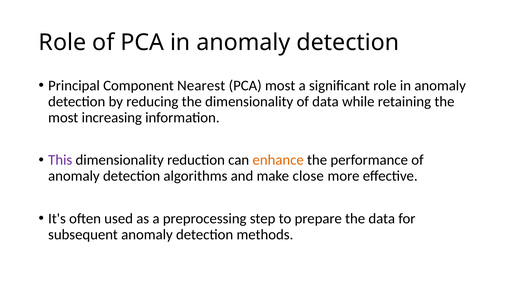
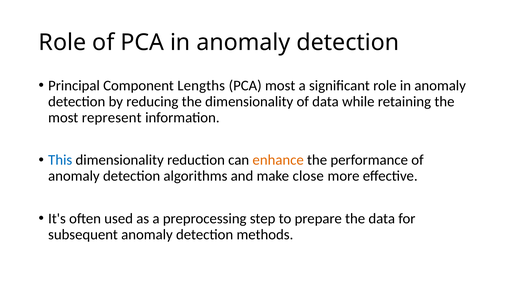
Nearest: Nearest -> Lengths
increasing: increasing -> represent
This colour: purple -> blue
